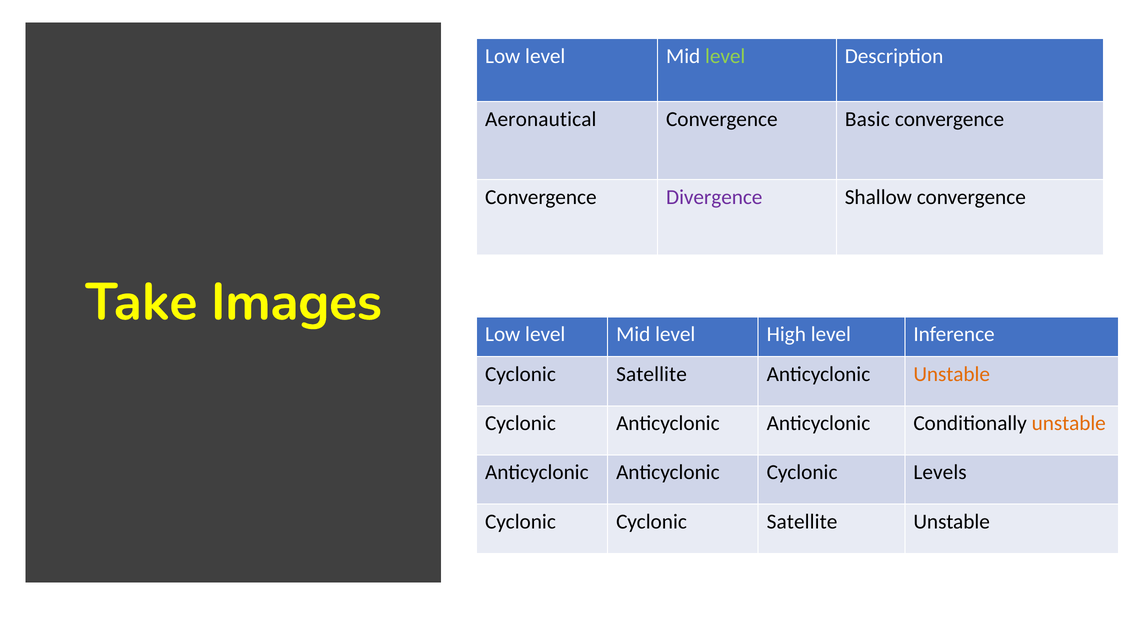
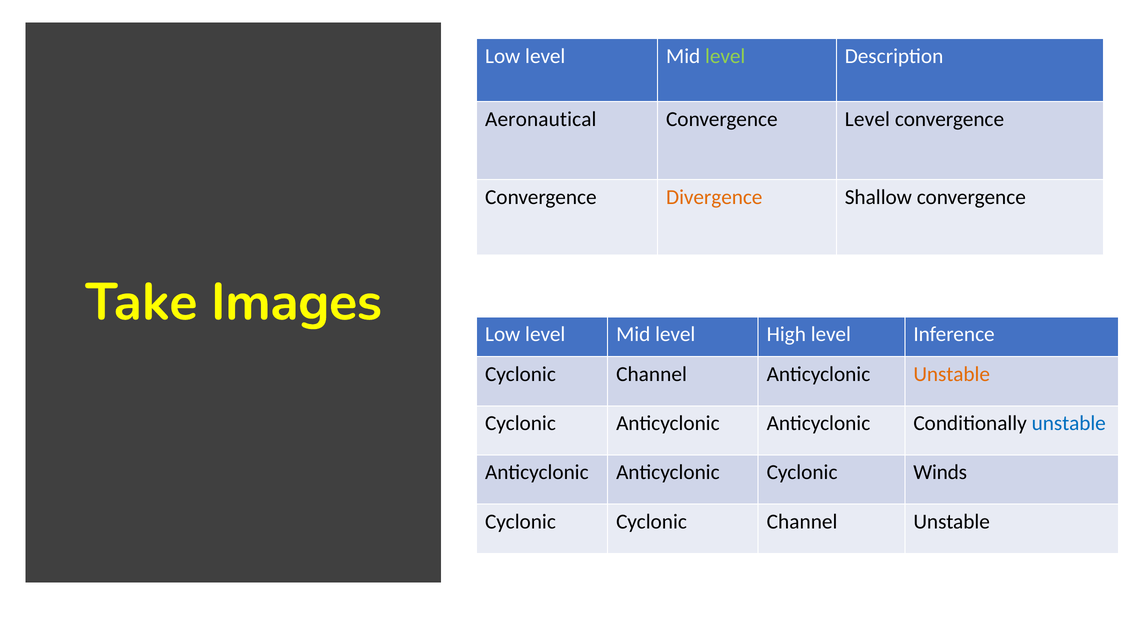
Convergence Basic: Basic -> Level
Divergence colour: purple -> orange
Satellite at (651, 374): Satellite -> Channel
unstable at (1069, 424) colour: orange -> blue
Levels: Levels -> Winds
Cyclonic Cyclonic Satellite: Satellite -> Channel
